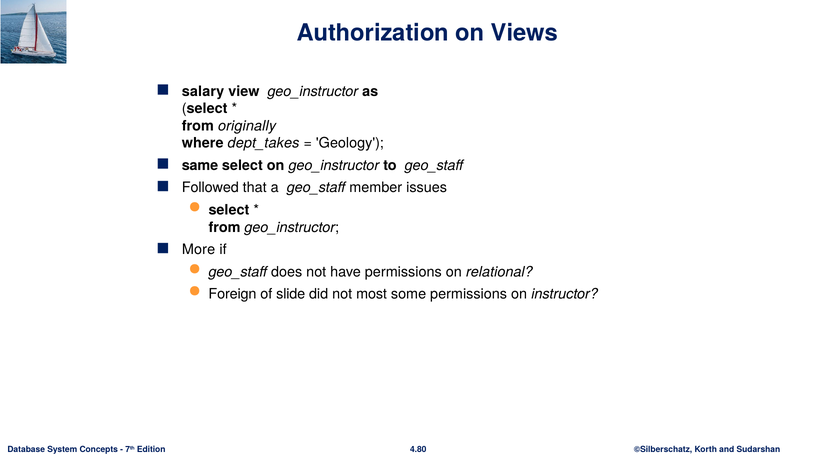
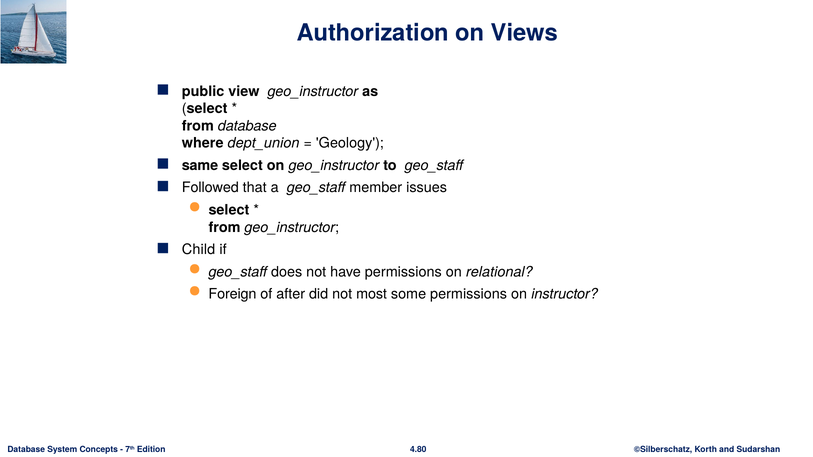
salary: salary -> public
from originally: originally -> database
dept_takes: dept_takes -> dept_union
More: More -> Child
slide: slide -> after
